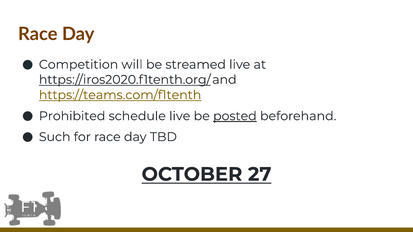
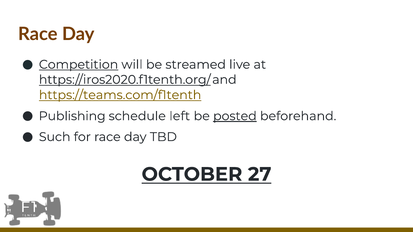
Competition underline: none -> present
Prohibited: Prohibited -> Publishing
schedule live: live -> left
